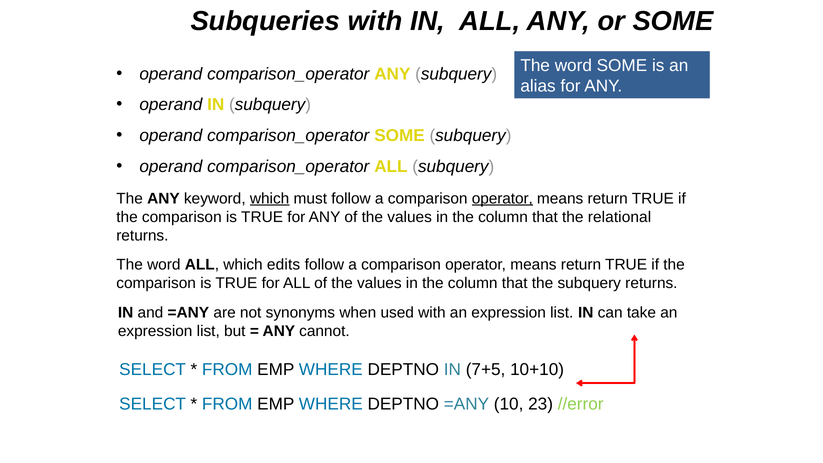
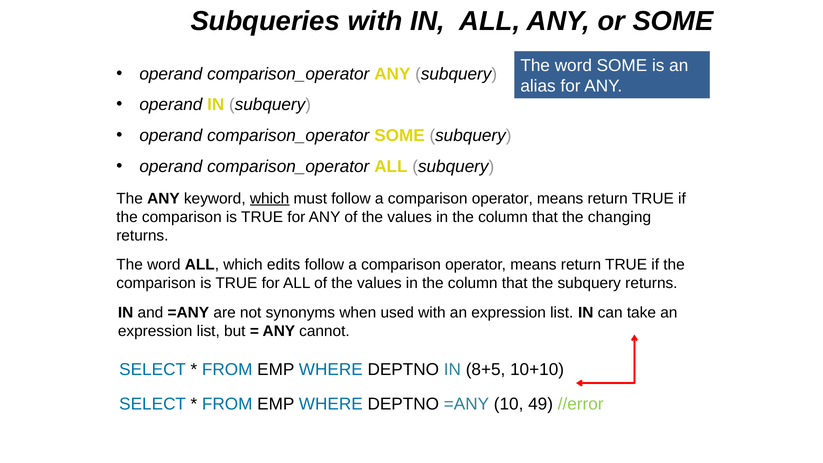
operator at (502, 199) underline: present -> none
relational: relational -> changing
7+5: 7+5 -> 8+5
23: 23 -> 49
